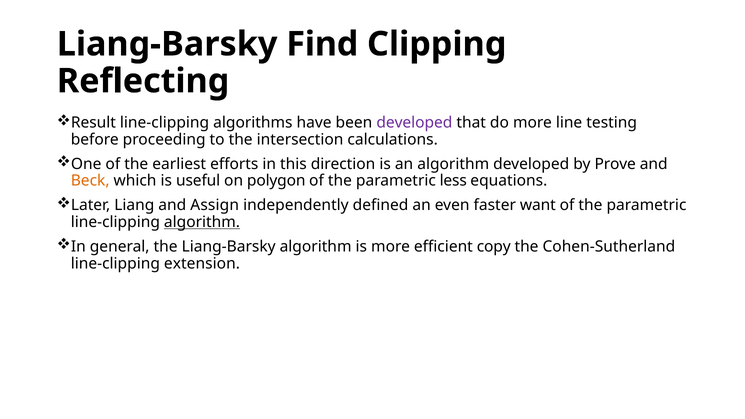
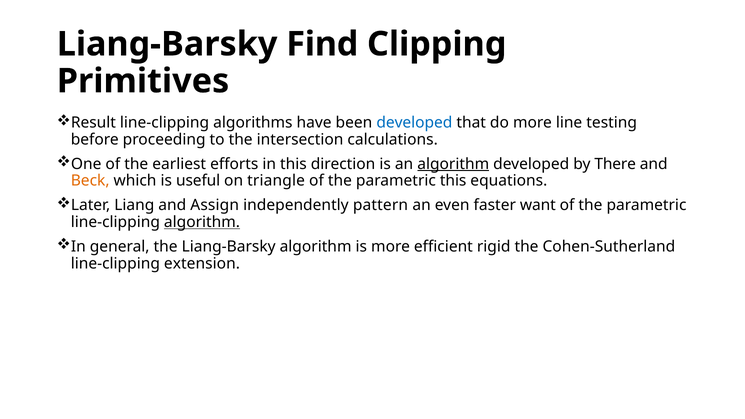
Reflecting: Reflecting -> Primitives
developed at (414, 123) colour: purple -> blue
algorithm at (453, 164) underline: none -> present
Prove: Prove -> There
polygon: polygon -> triangle
parametric less: less -> this
defined: defined -> pattern
copy: copy -> rigid
